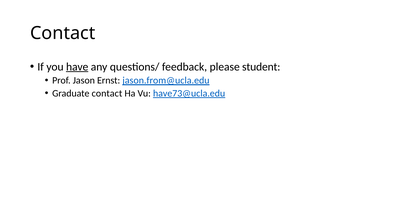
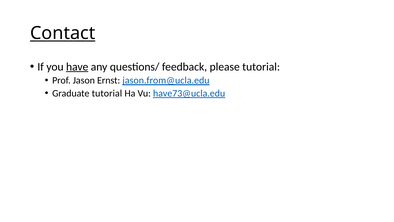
Contact at (63, 33) underline: none -> present
please student: student -> tutorial
Graduate contact: contact -> tutorial
